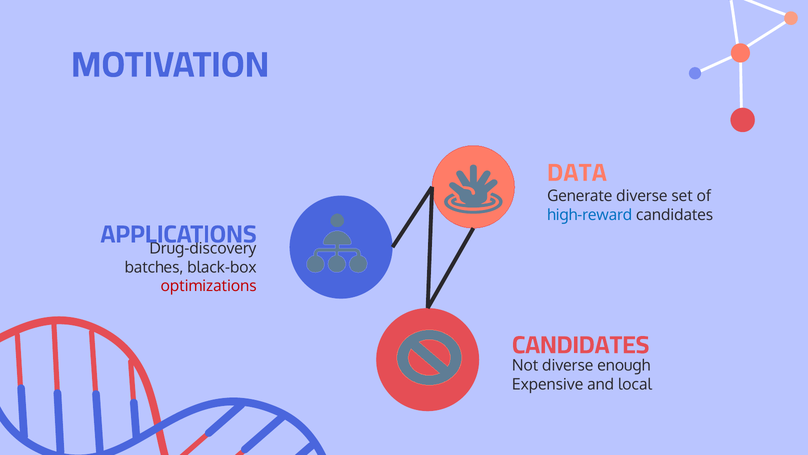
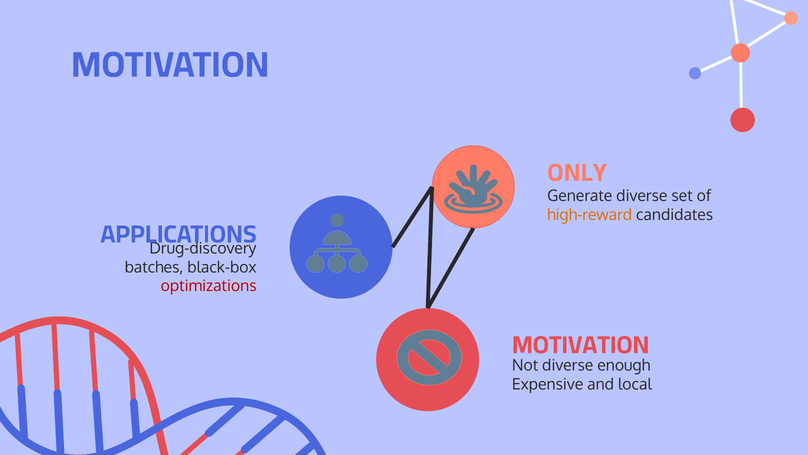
DATA: DATA -> ONLY
high-reward colour: blue -> orange
CANDIDATES at (581, 345): CANDIDATES -> MOTIVATION
